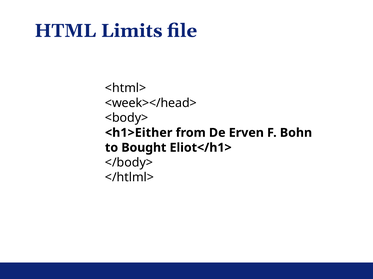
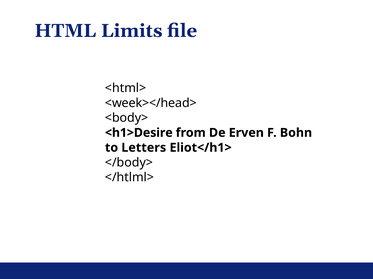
<h1>Either: <h1>Either -> <h1>Desire
Bought: Bought -> Letters
